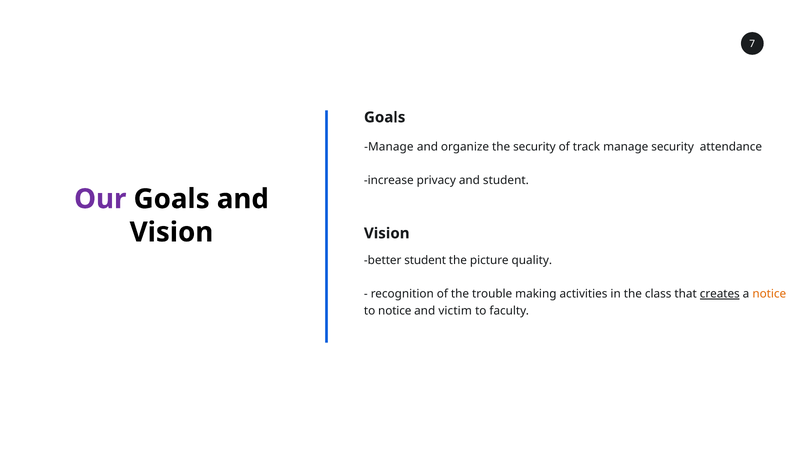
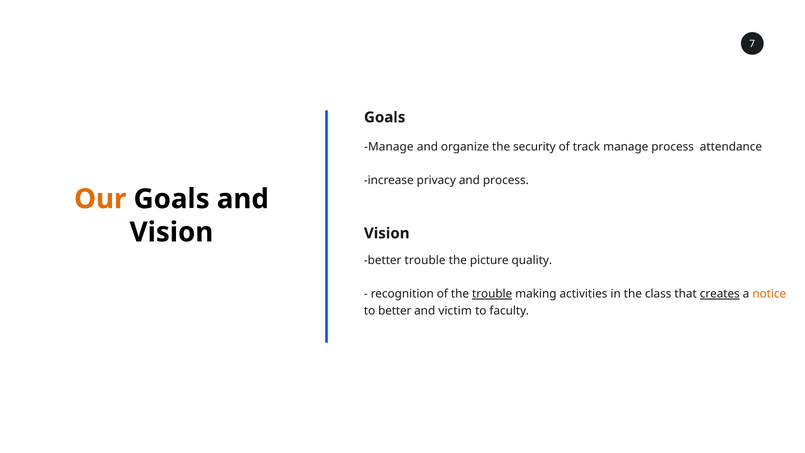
manage security: security -> process
and student: student -> process
Our colour: purple -> orange
better student: student -> trouble
trouble at (492, 294) underline: none -> present
to notice: notice -> better
